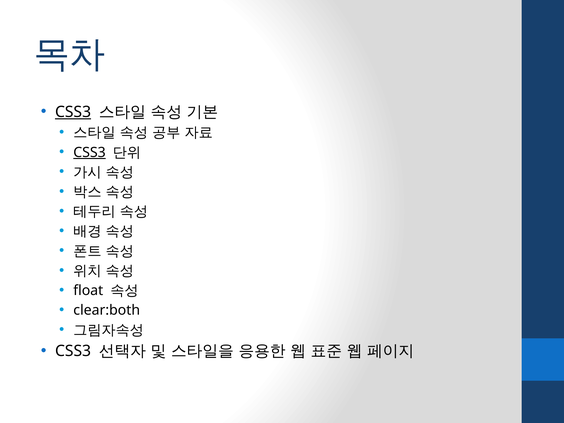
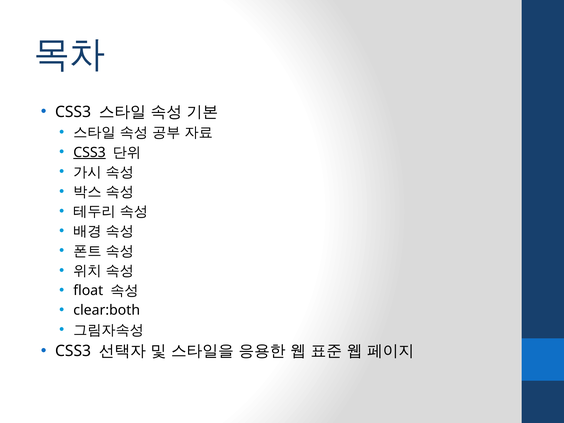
CSS3 at (73, 112) underline: present -> none
